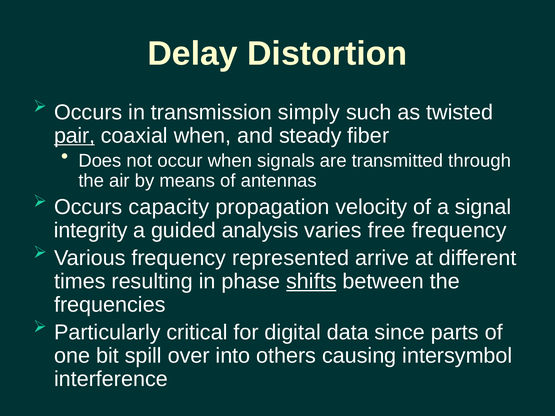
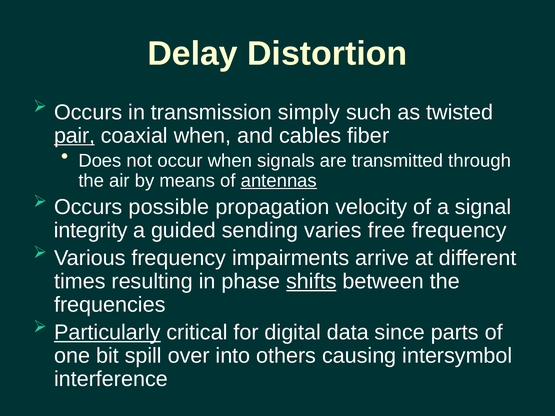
steady: steady -> cables
antennas underline: none -> present
capacity: capacity -> possible
analysis: analysis -> sending
represented: represented -> impairments
Particularly underline: none -> present
